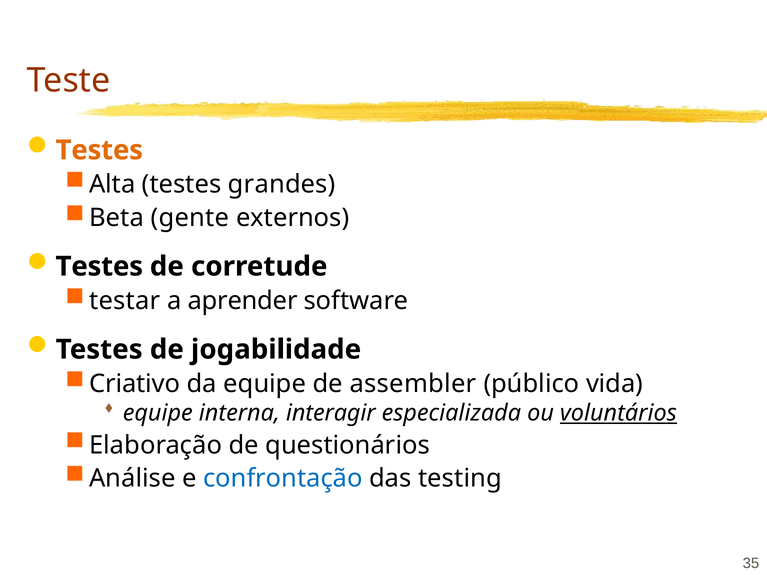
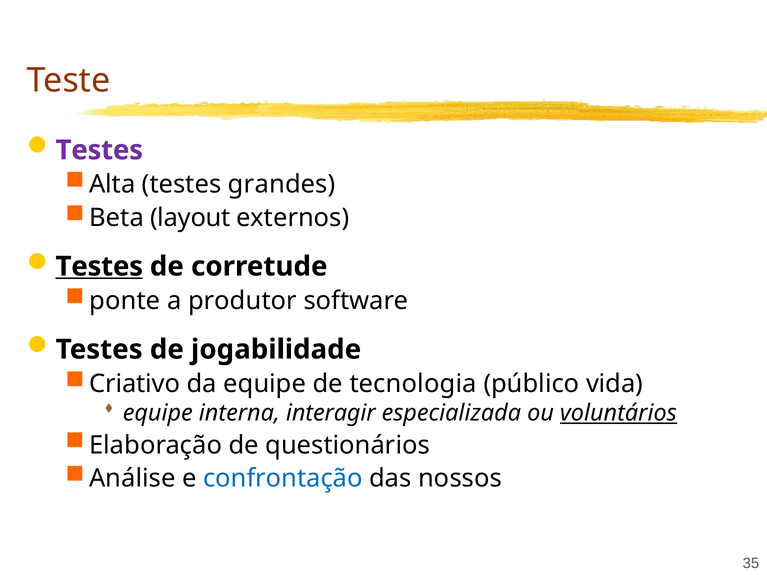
Testes at (99, 150) colour: orange -> purple
gente: gente -> layout
Testes at (99, 267) underline: none -> present
testar: testar -> ponte
aprender: aprender -> produtor
assembler: assembler -> tecnologia
testing: testing -> nossos
